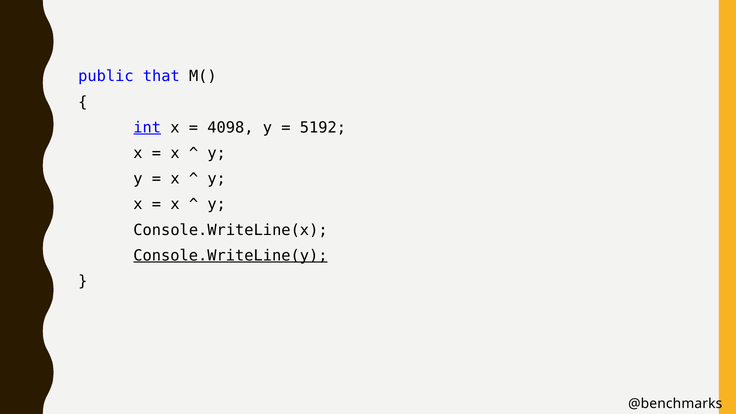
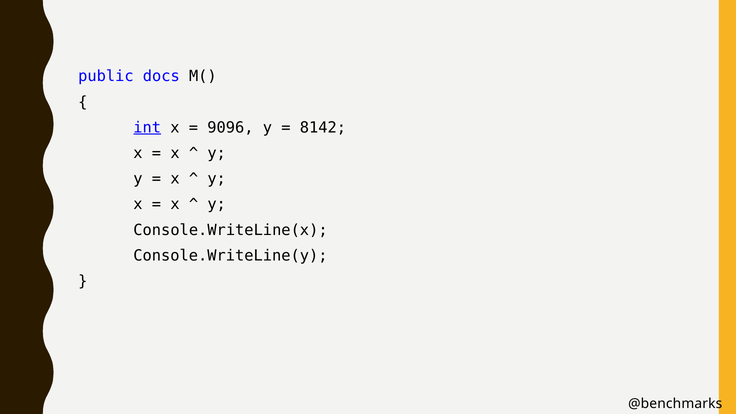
that: that -> docs
4098: 4098 -> 9096
5192: 5192 -> 8142
Console.WriteLine(y underline: present -> none
